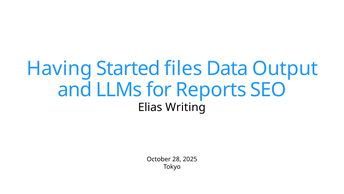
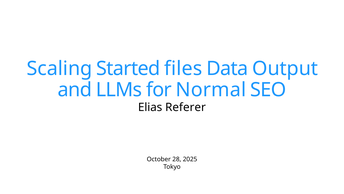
Having: Having -> Scaling
Reports: Reports -> Normal
Writing: Writing -> Referer
